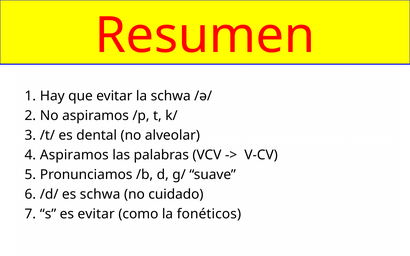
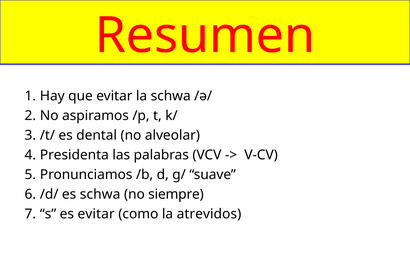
Aspiramos at (74, 155): Aspiramos -> Presidenta
cuidado: cuidado -> siempre
fonéticos: fonéticos -> atrevidos
